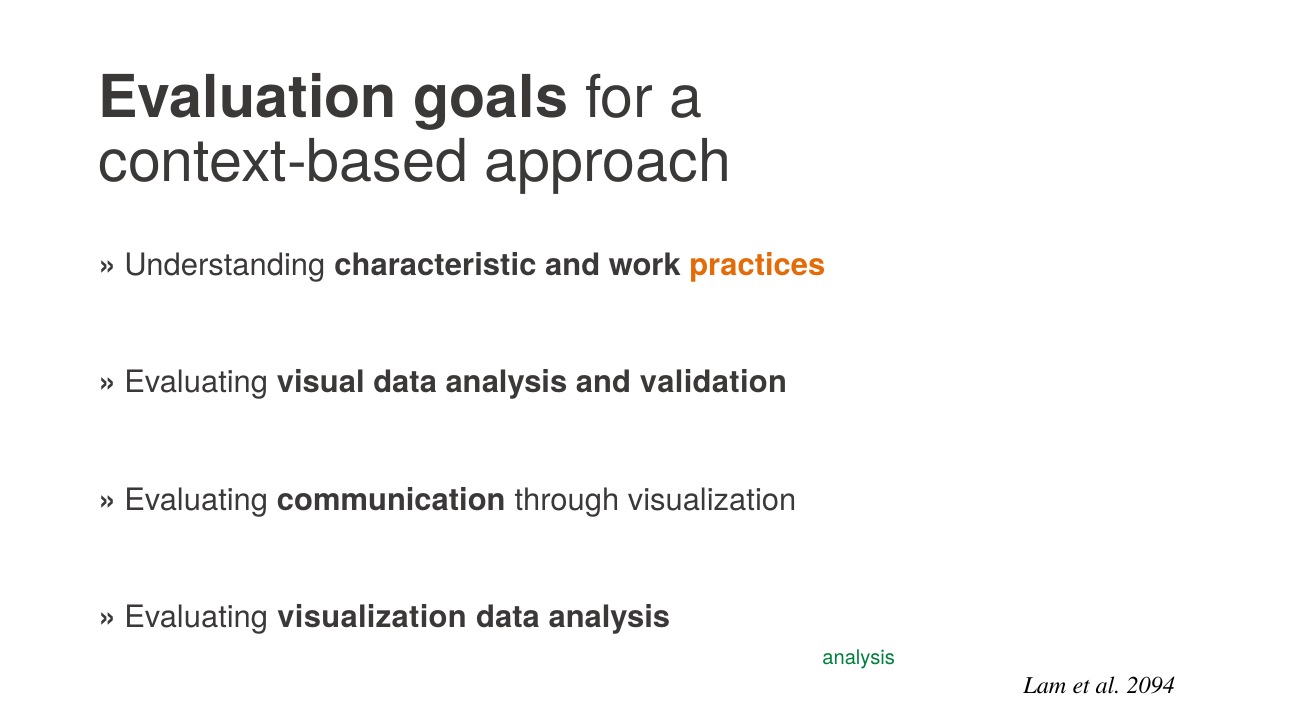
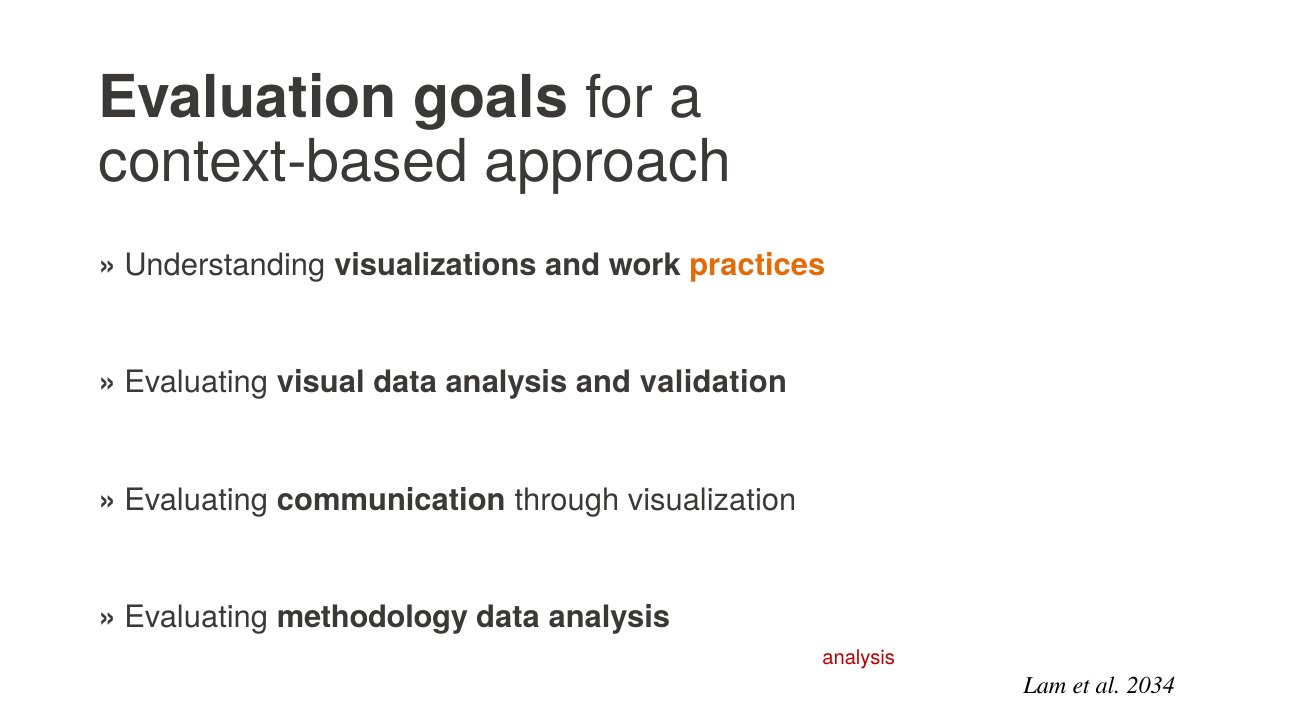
characteristic: characteristic -> visualizations
Evaluating visualization: visualization -> methodology
analysis at (859, 659) colour: green -> red
2094: 2094 -> 2034
